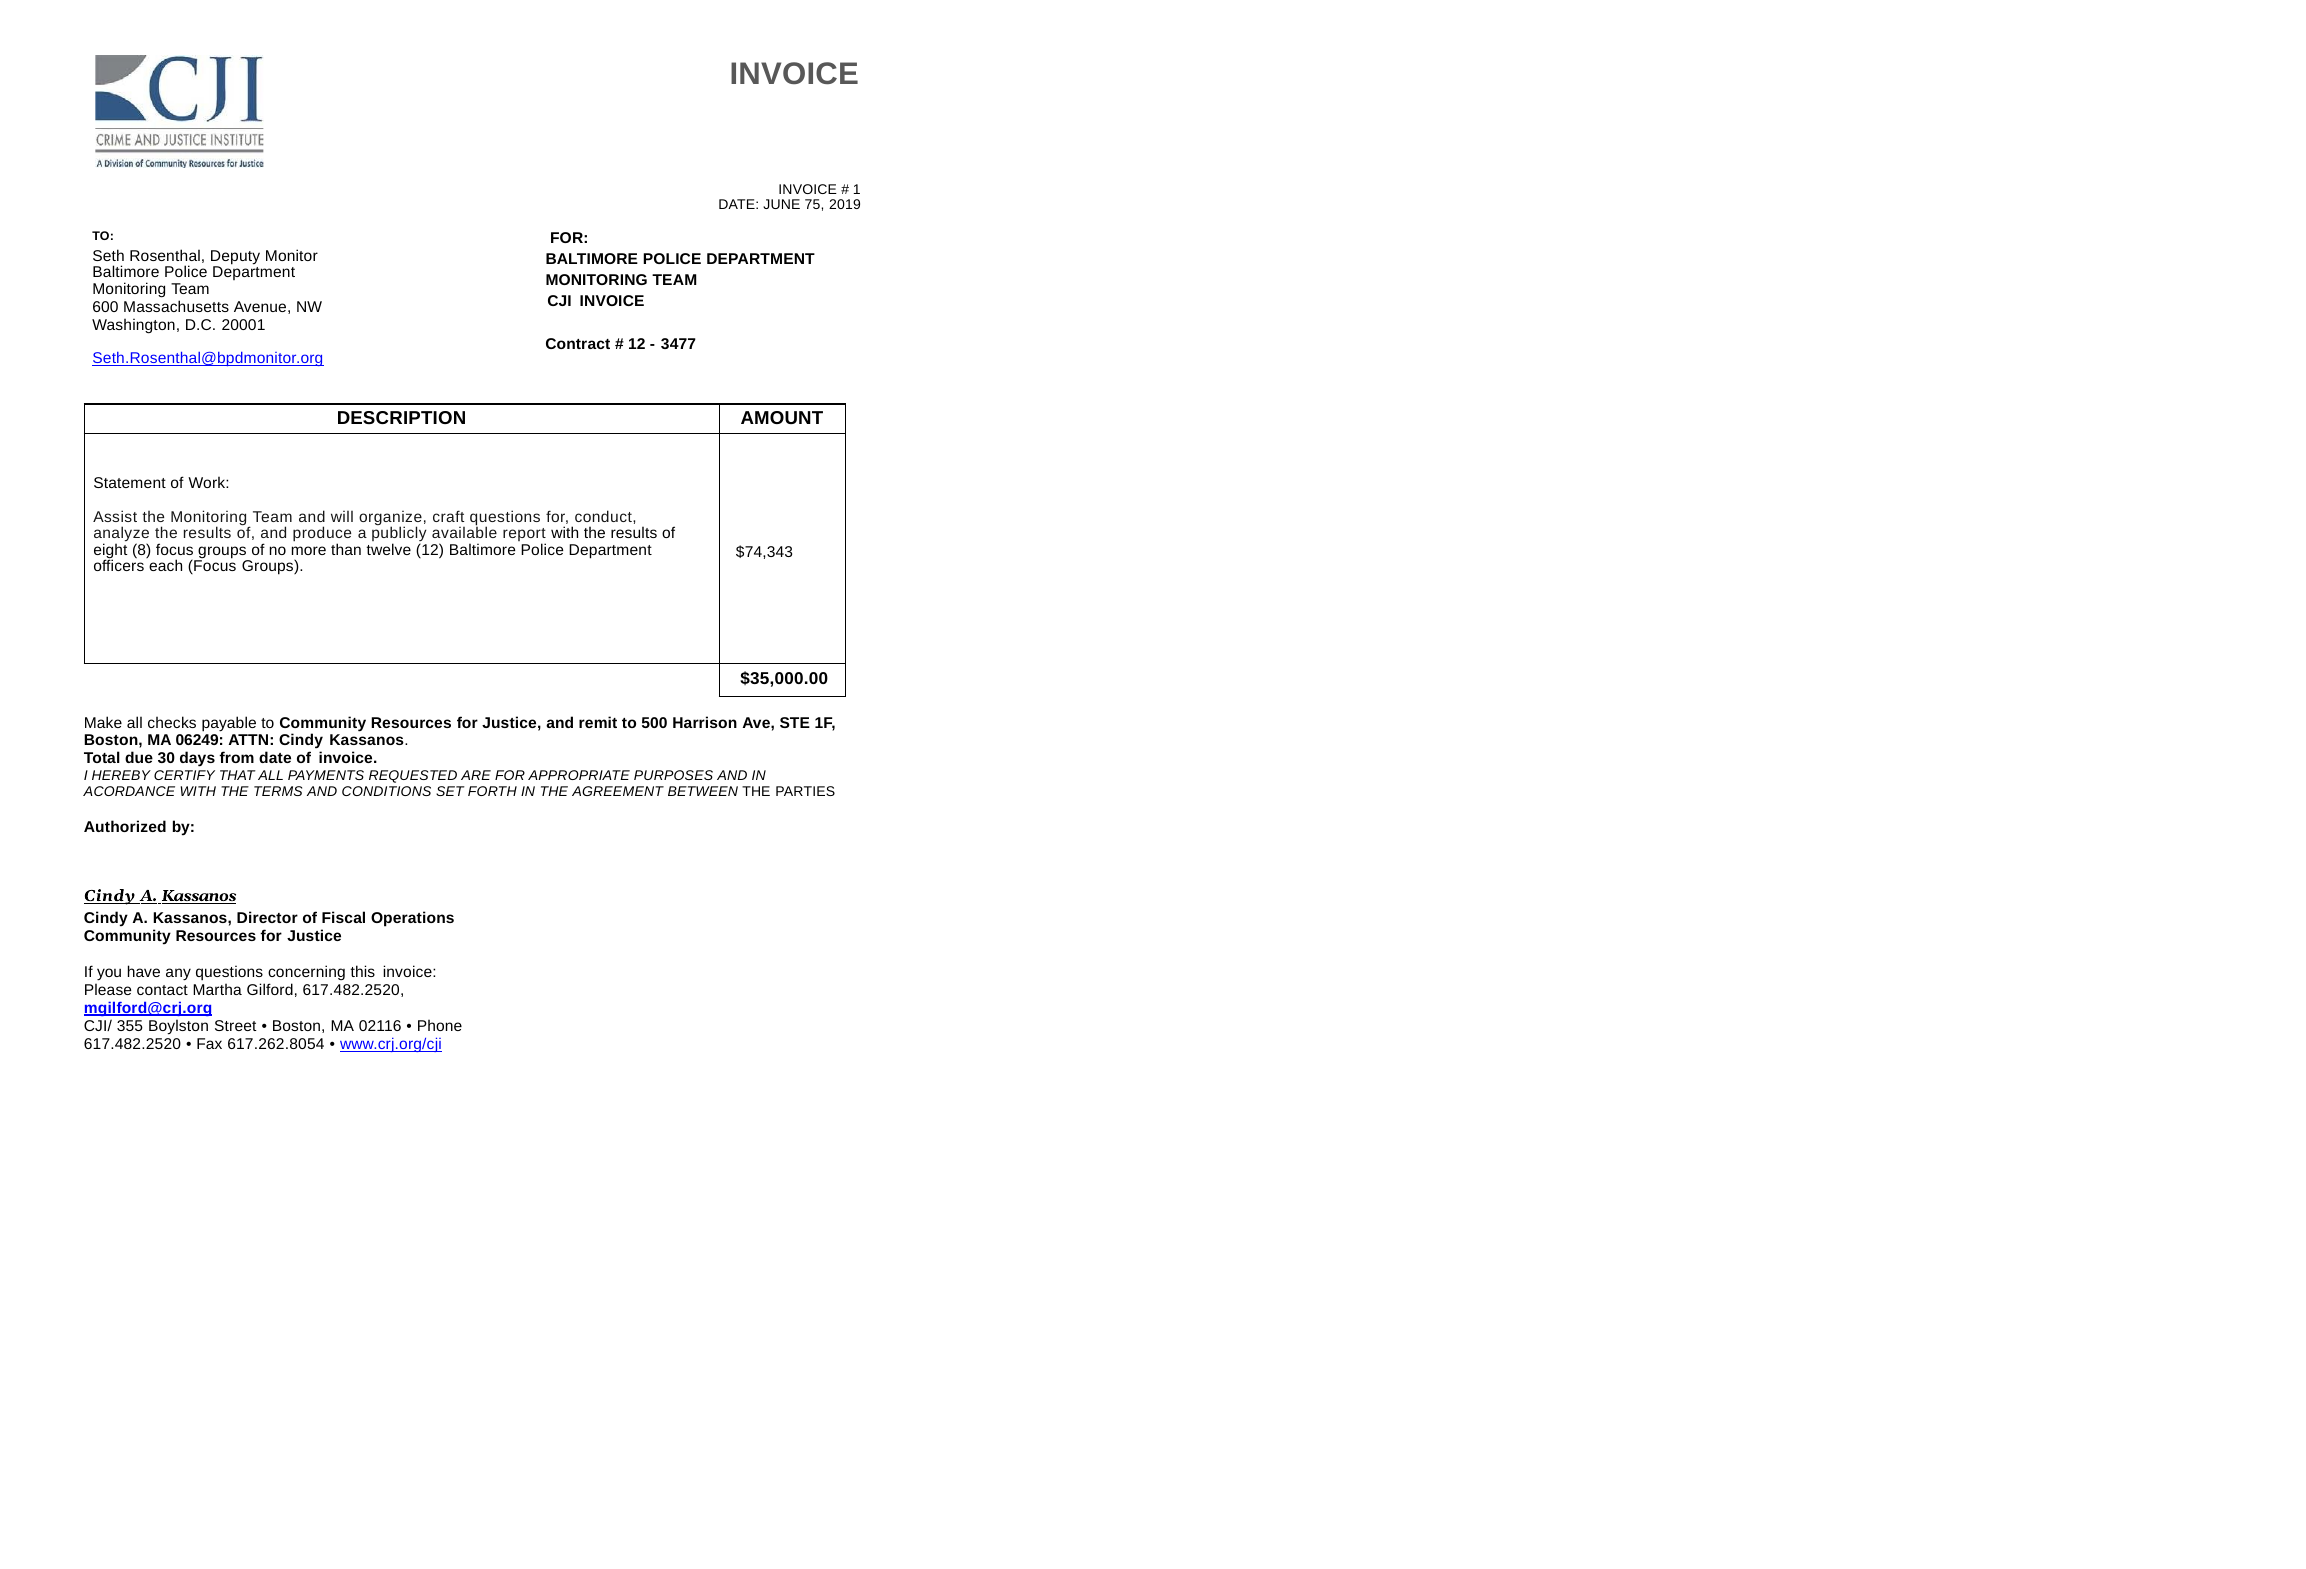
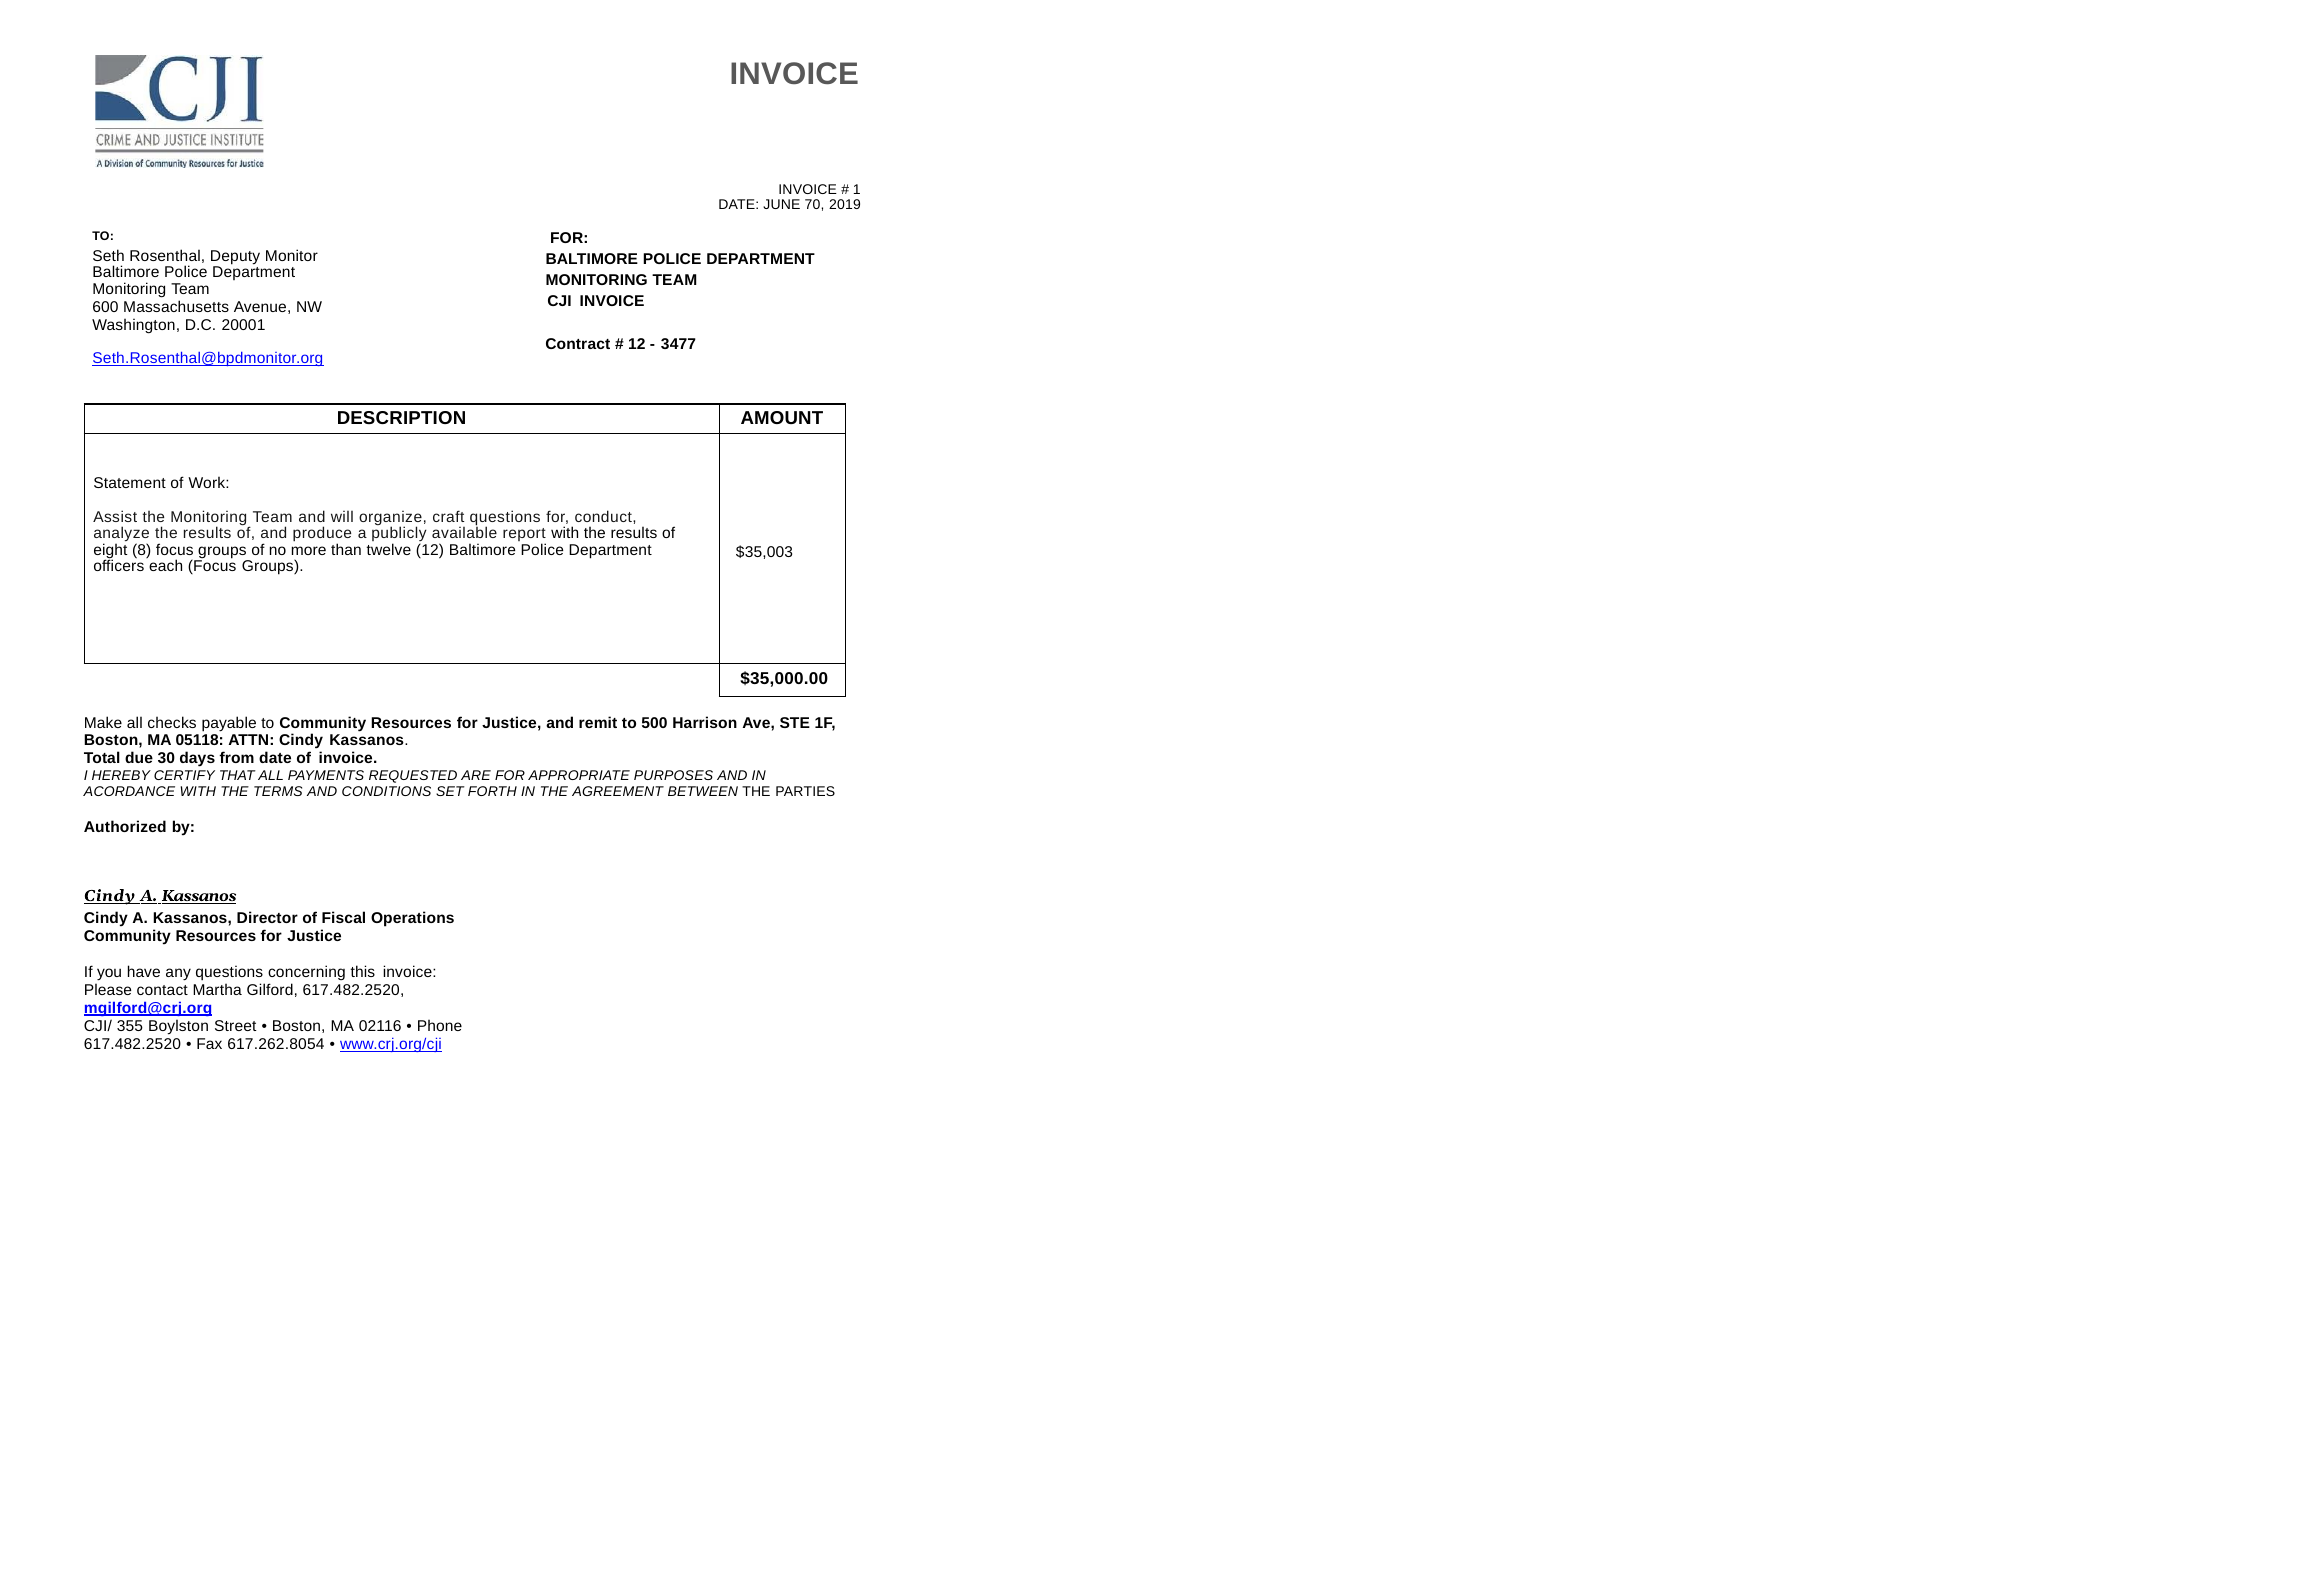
75: 75 -> 70
$74,343: $74,343 -> $35,003
06249: 06249 -> 05118
